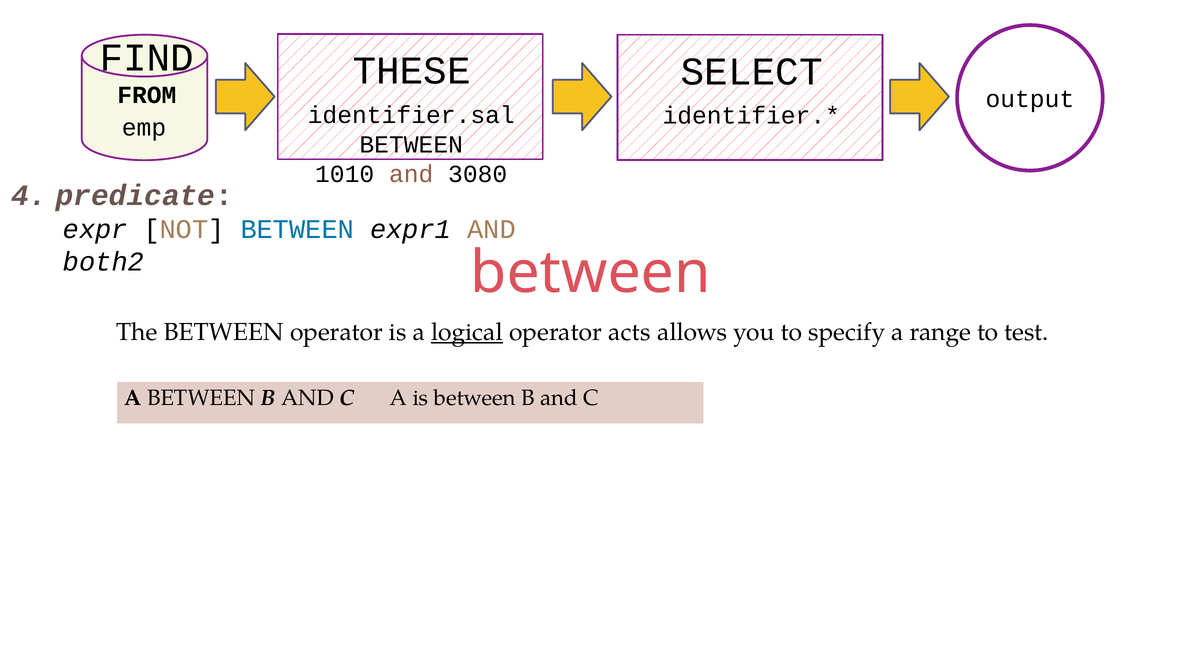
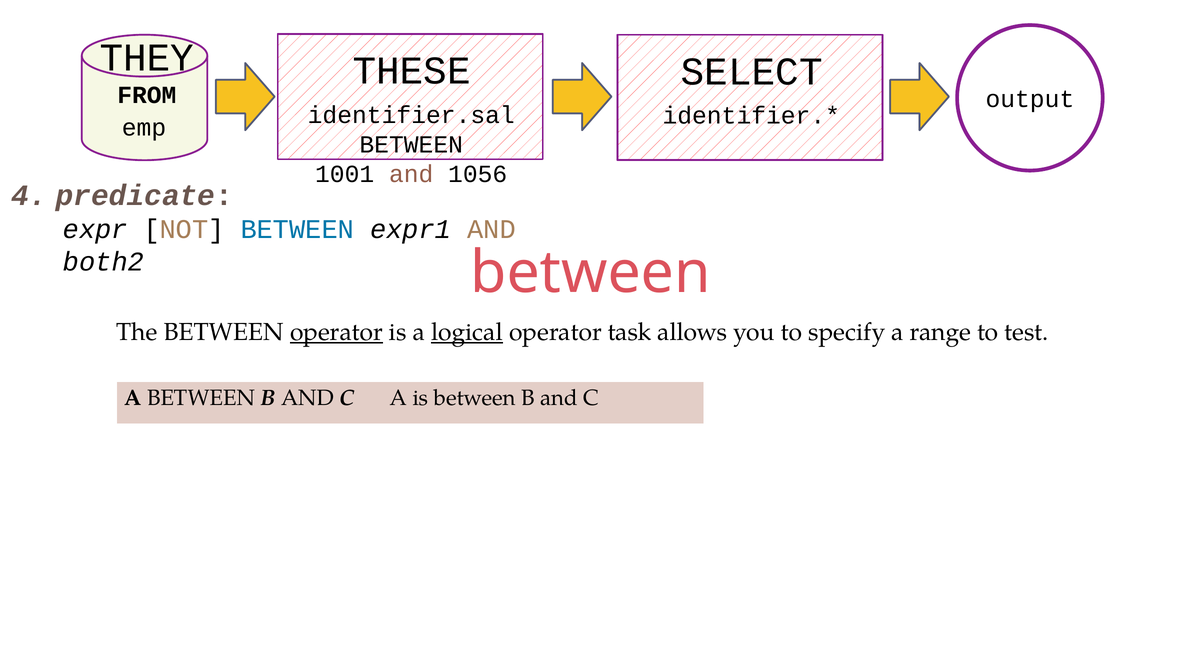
FIND: FIND -> THEY
1010: 1010 -> 1001
3080: 3080 -> 1056
operator at (336, 332) underline: none -> present
acts: acts -> task
